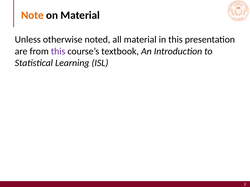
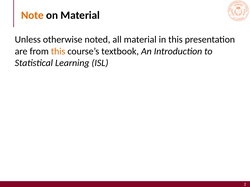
this at (58, 51) colour: purple -> orange
